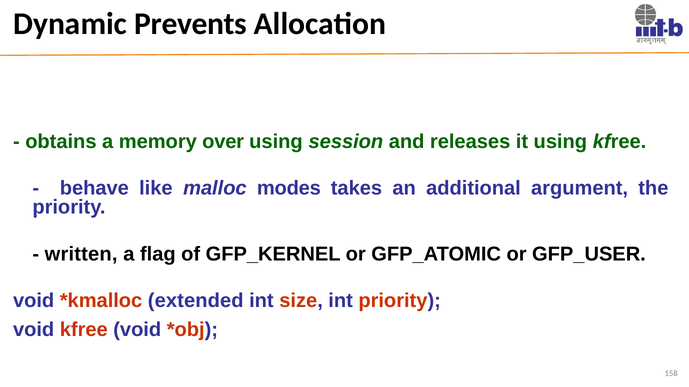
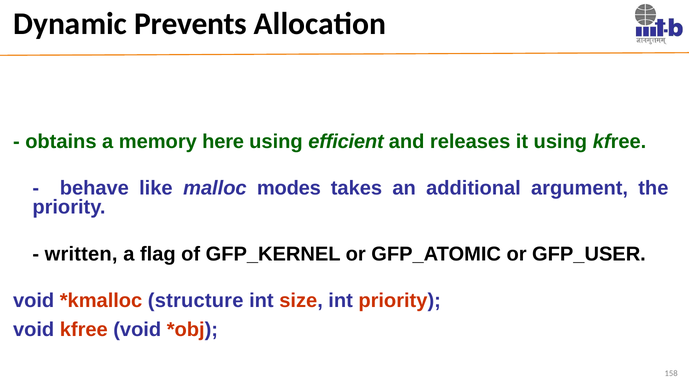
over: over -> here
session: session -> efficient
extended: extended -> structure
